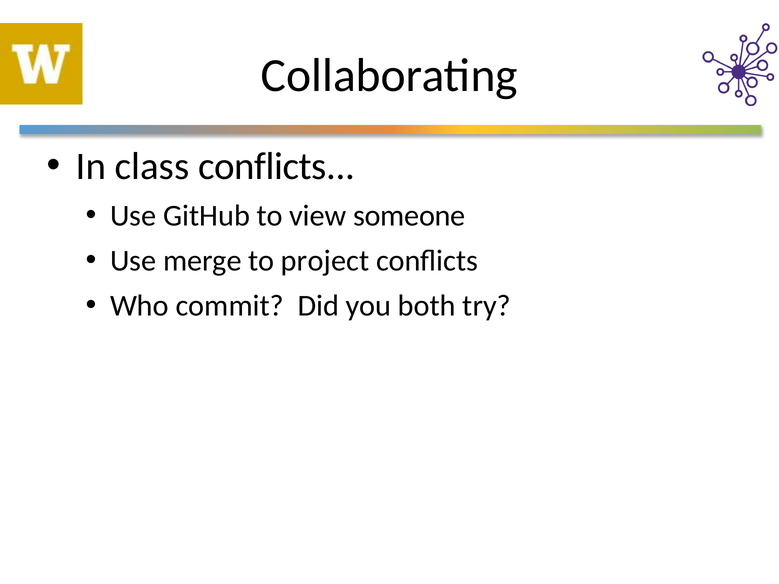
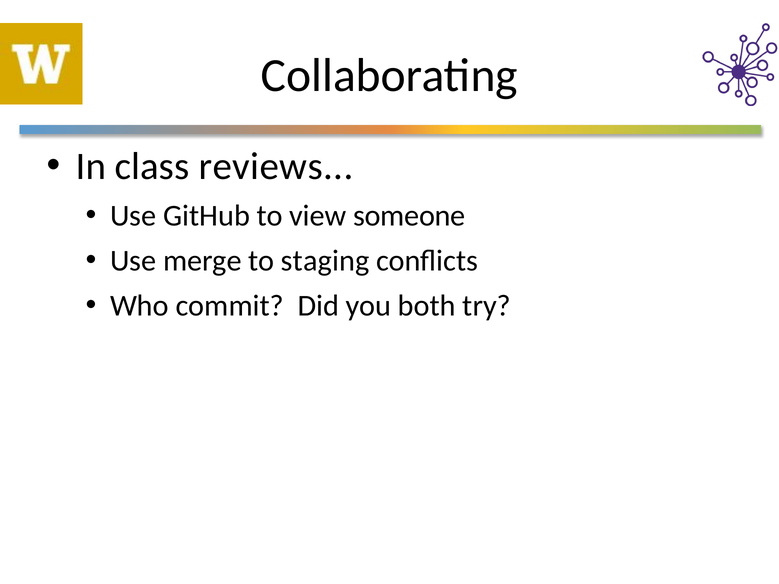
class conflicts: conflicts -> reviews
project: project -> staging
